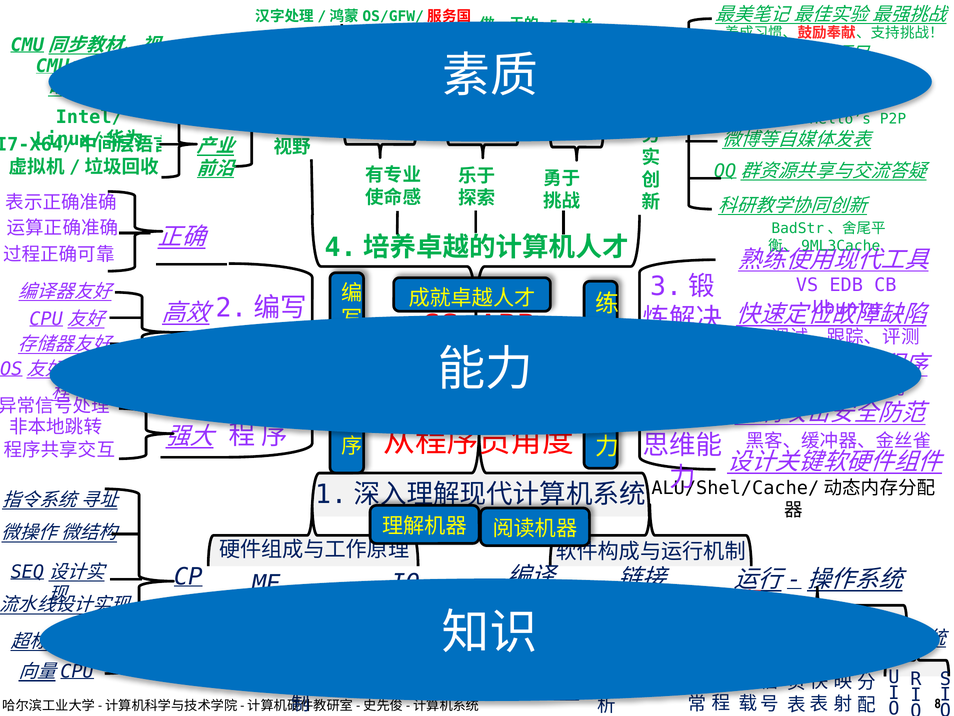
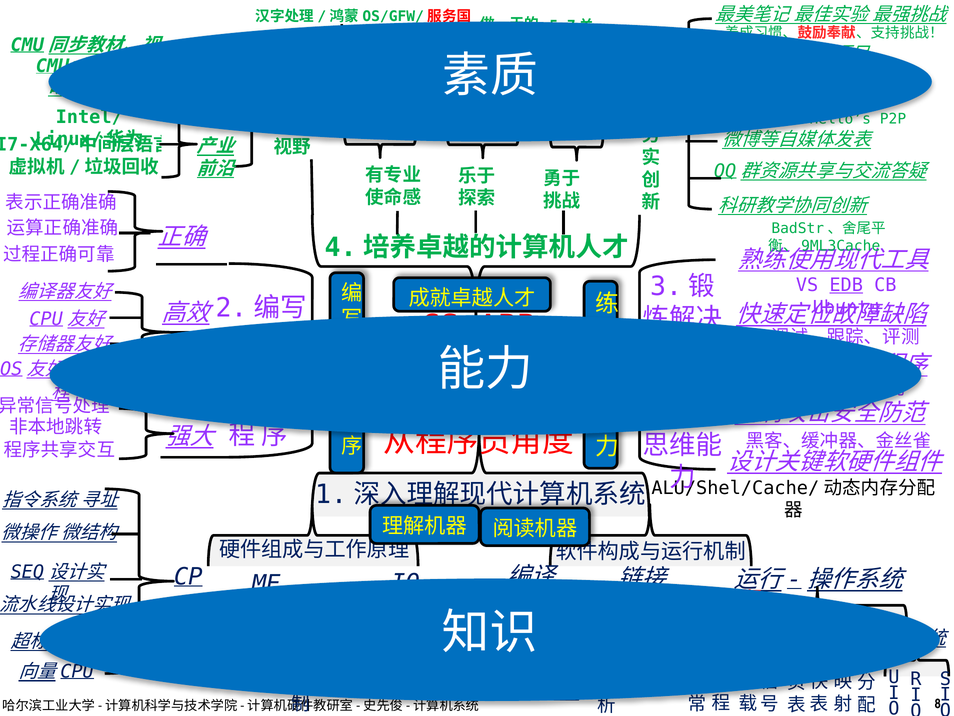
EDB underline: none -> present
